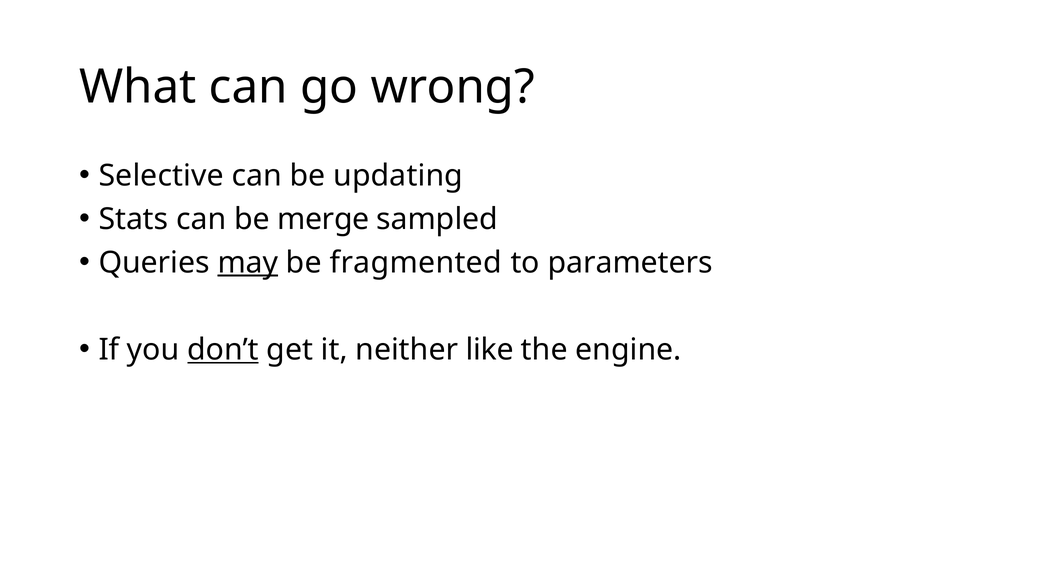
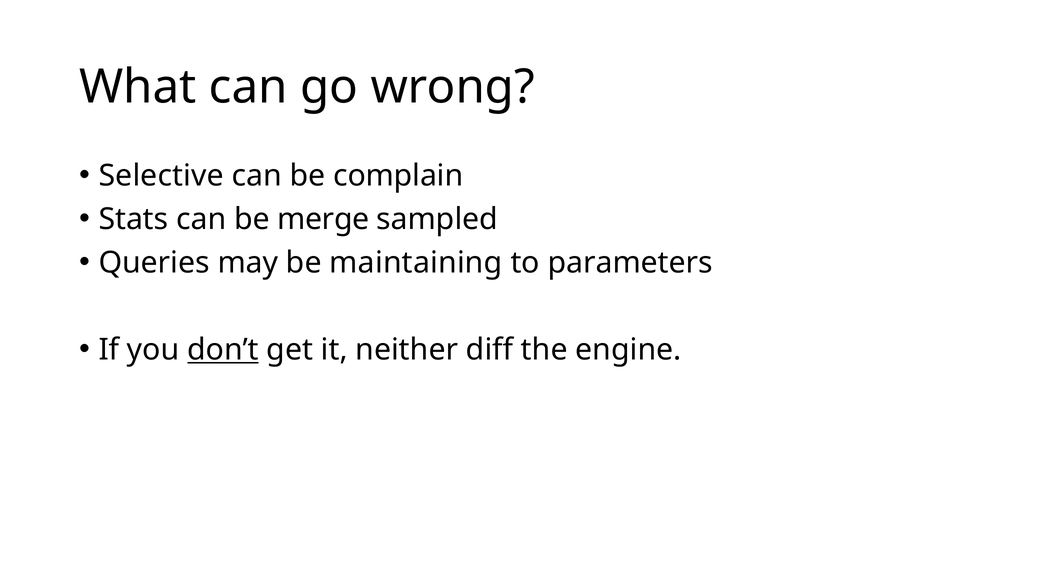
updating: updating -> complain
may underline: present -> none
fragmented: fragmented -> maintaining
like: like -> diff
